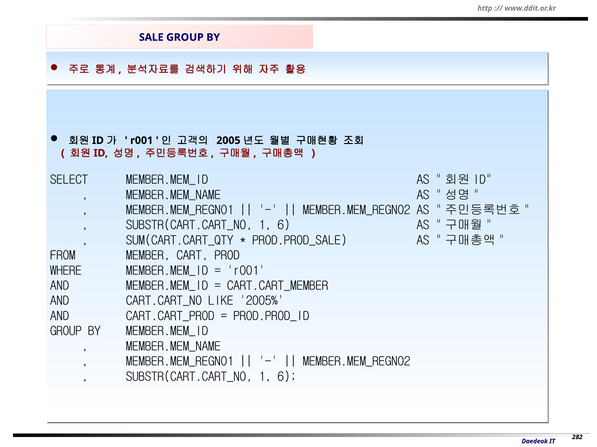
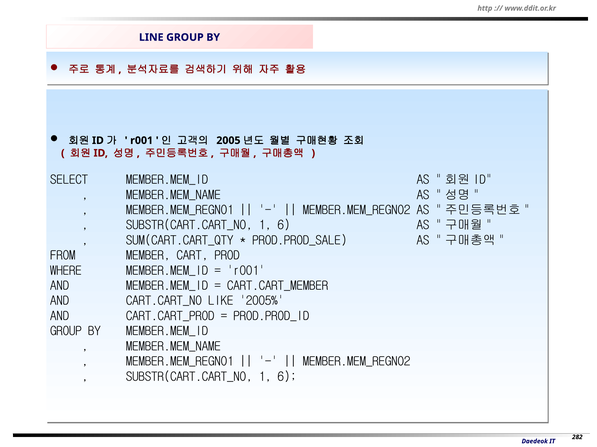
SALE: SALE -> LINE
